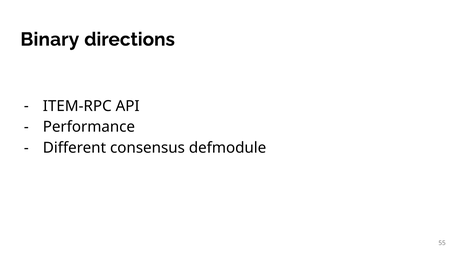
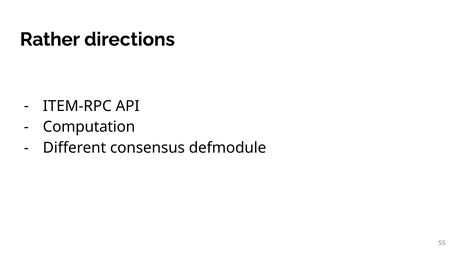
Binary: Binary -> Rather
Performance: Performance -> Computation
